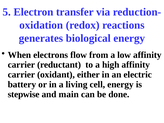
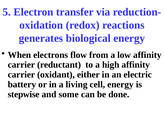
main: main -> some
